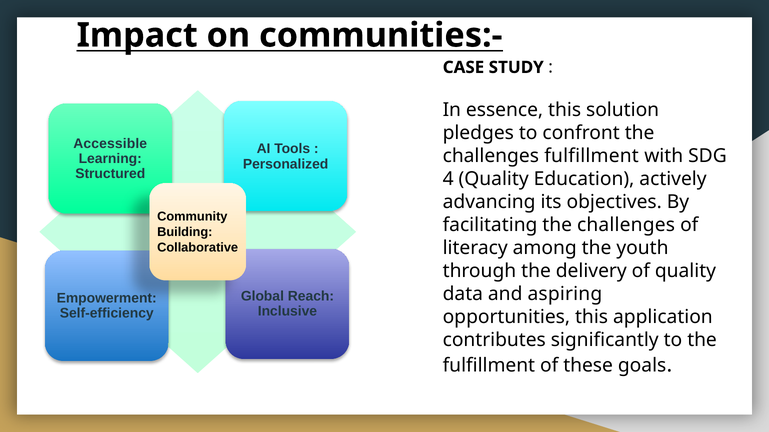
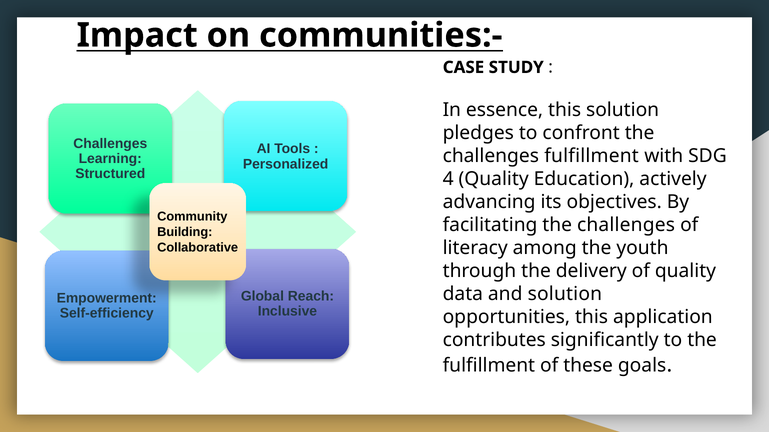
Accessible at (110, 144): Accessible -> Challenges
and aspiring: aspiring -> solution
